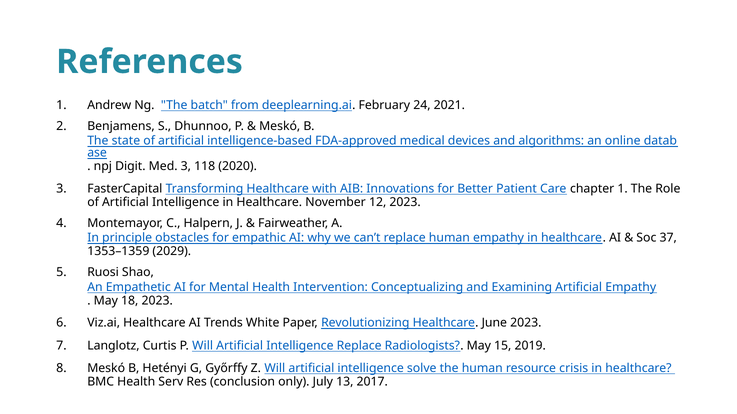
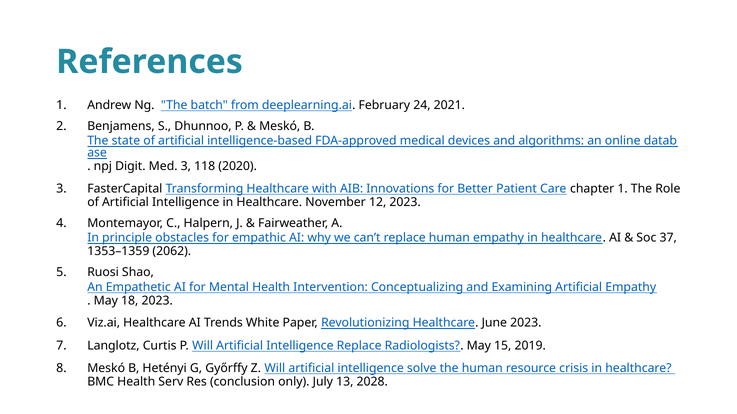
2029: 2029 -> 2062
2017: 2017 -> 2028
